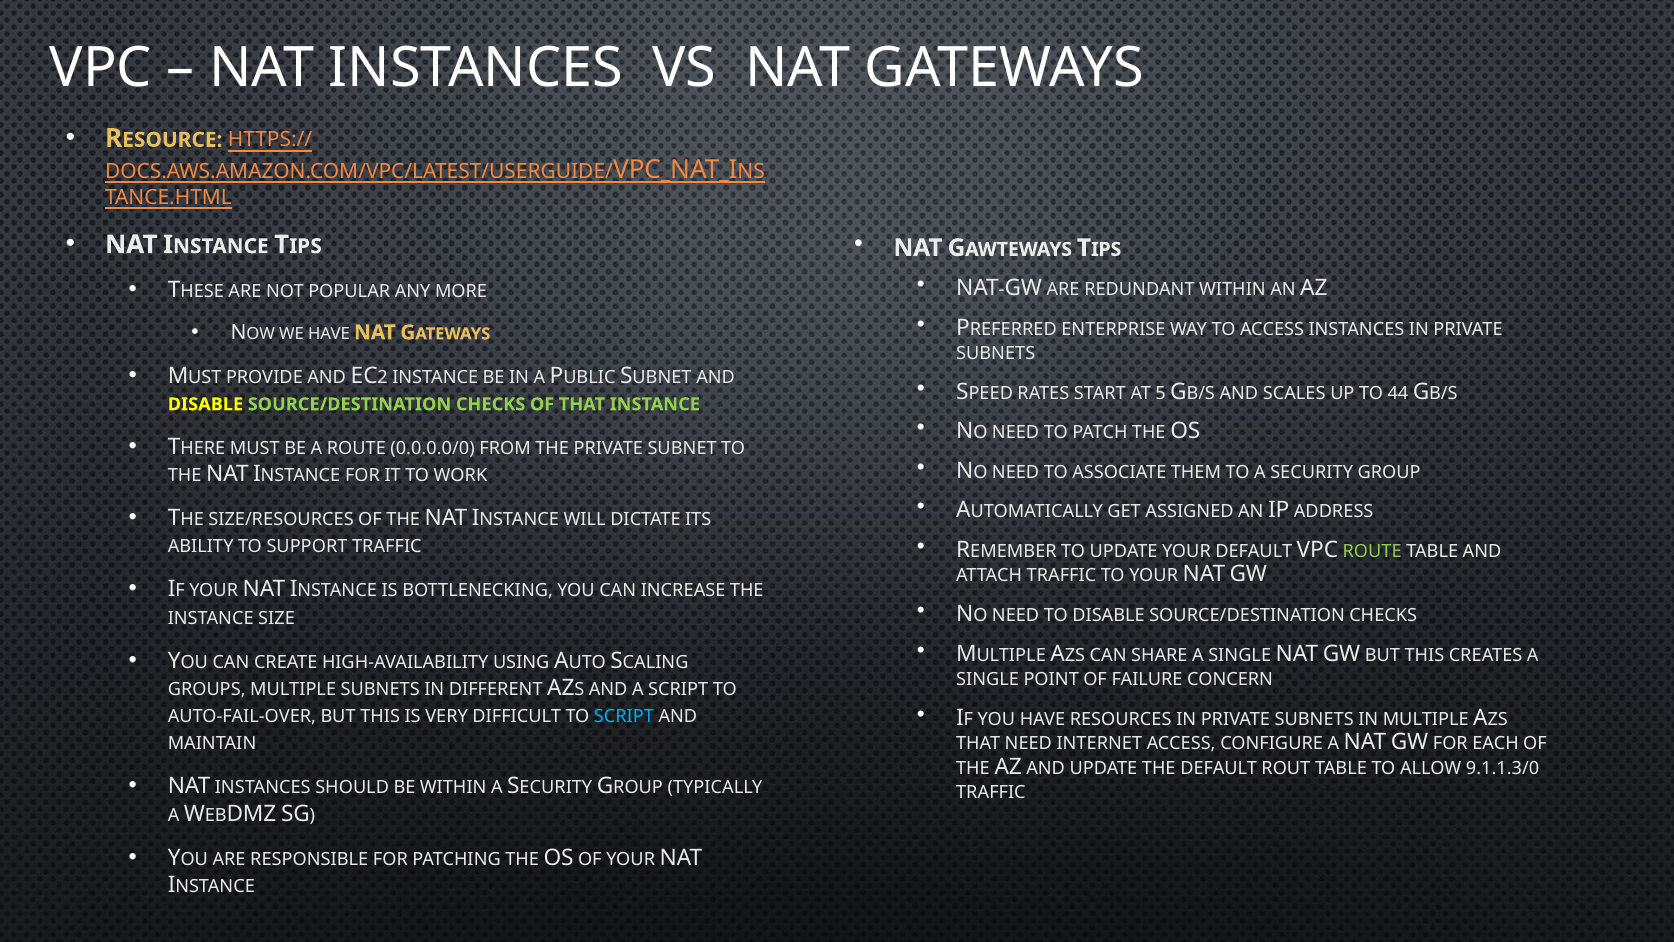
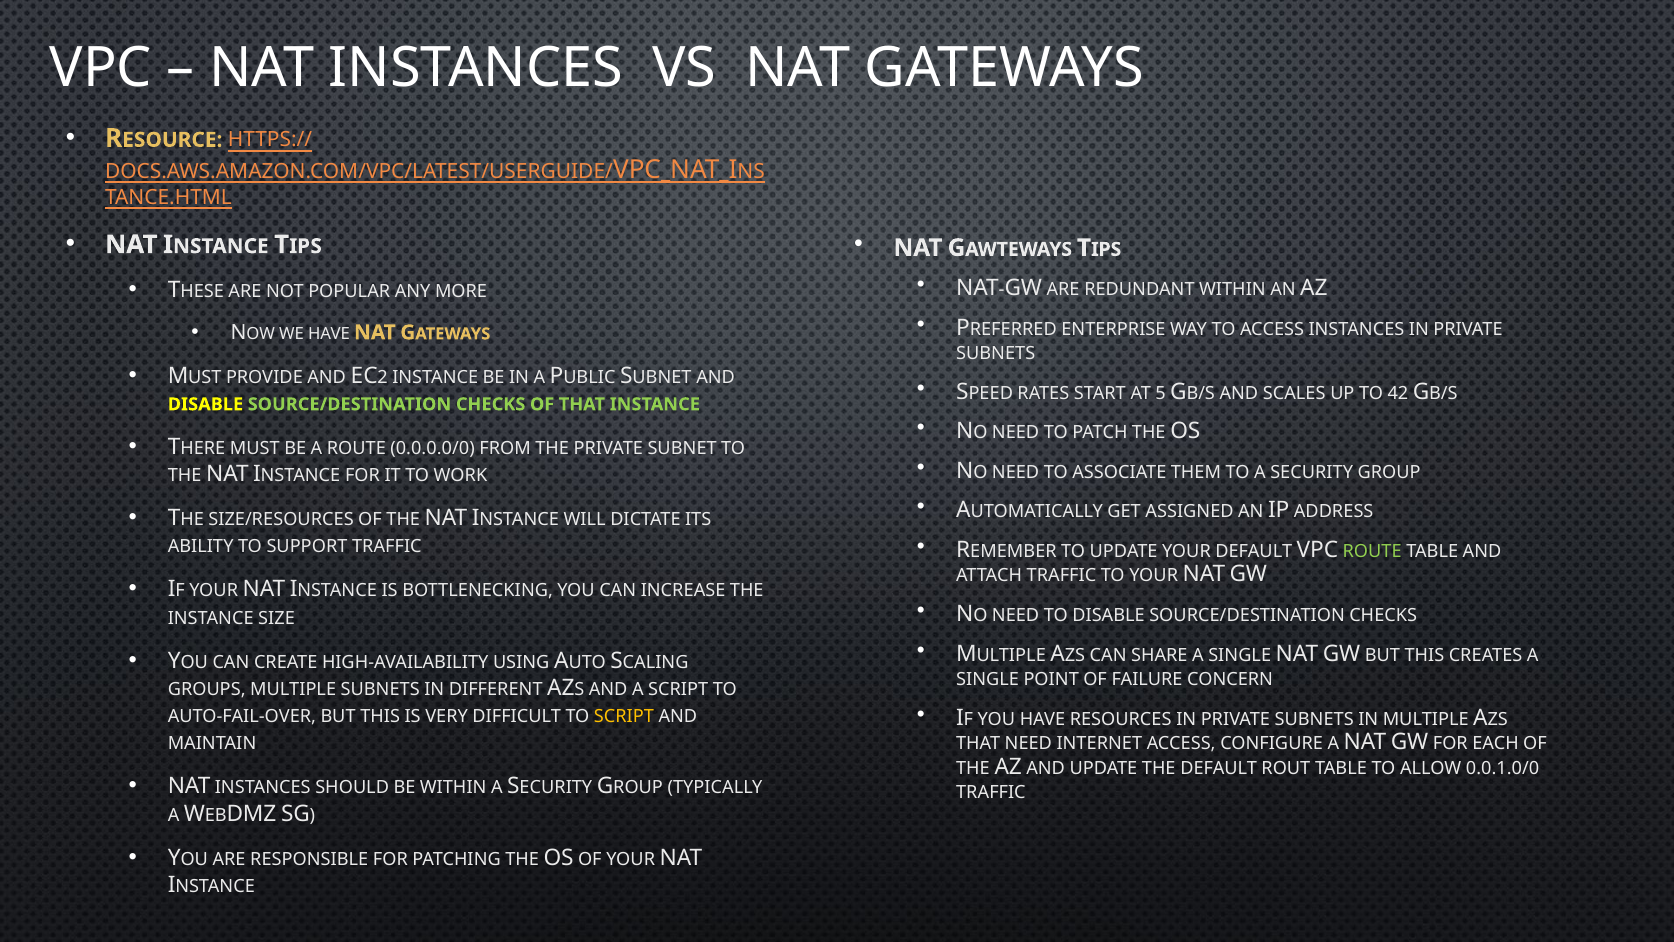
44: 44 -> 42
SCRIPT at (624, 716) colour: light blue -> yellow
9.1.1.3/0: 9.1.1.3/0 -> 0.0.1.0/0
